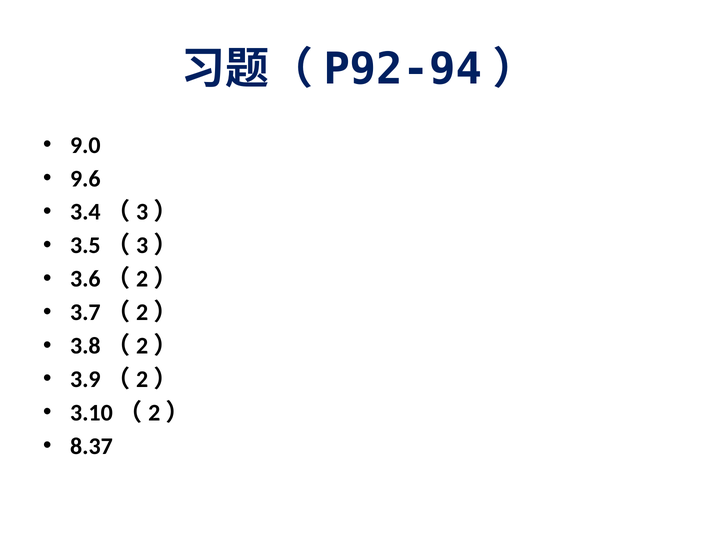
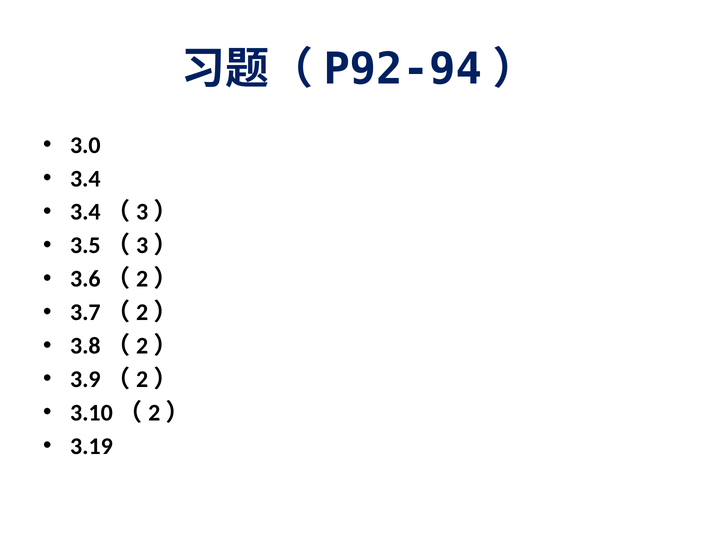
9.0: 9.0 -> 3.0
9.6: 9.6 -> 3.4
8.37: 8.37 -> 3.19
